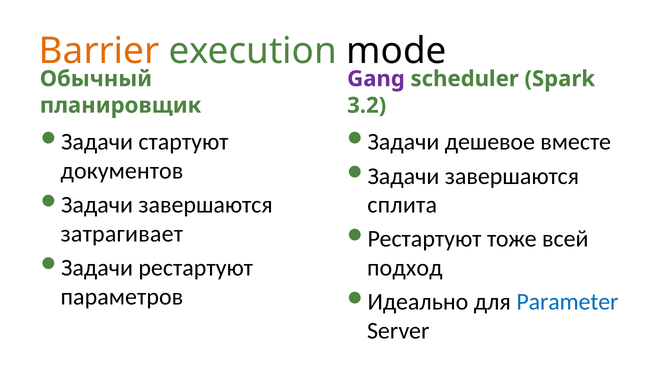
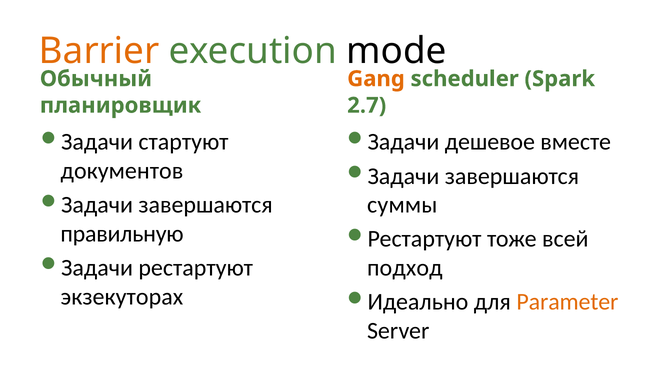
Gang colour: purple -> orange
3.2: 3.2 -> 2.7
сплита: сплита -> суммы
затрагивает: затрагивает -> правильную
параметров: параметров -> экзекуторах
Parameter colour: blue -> orange
